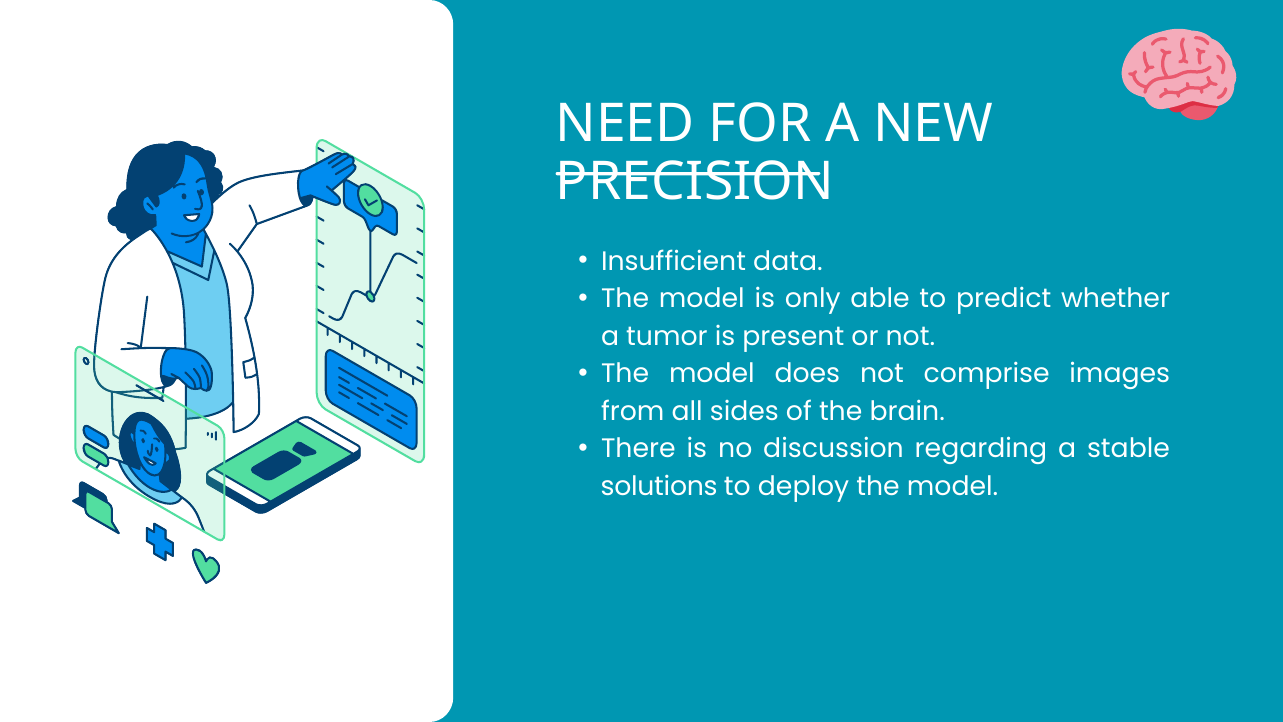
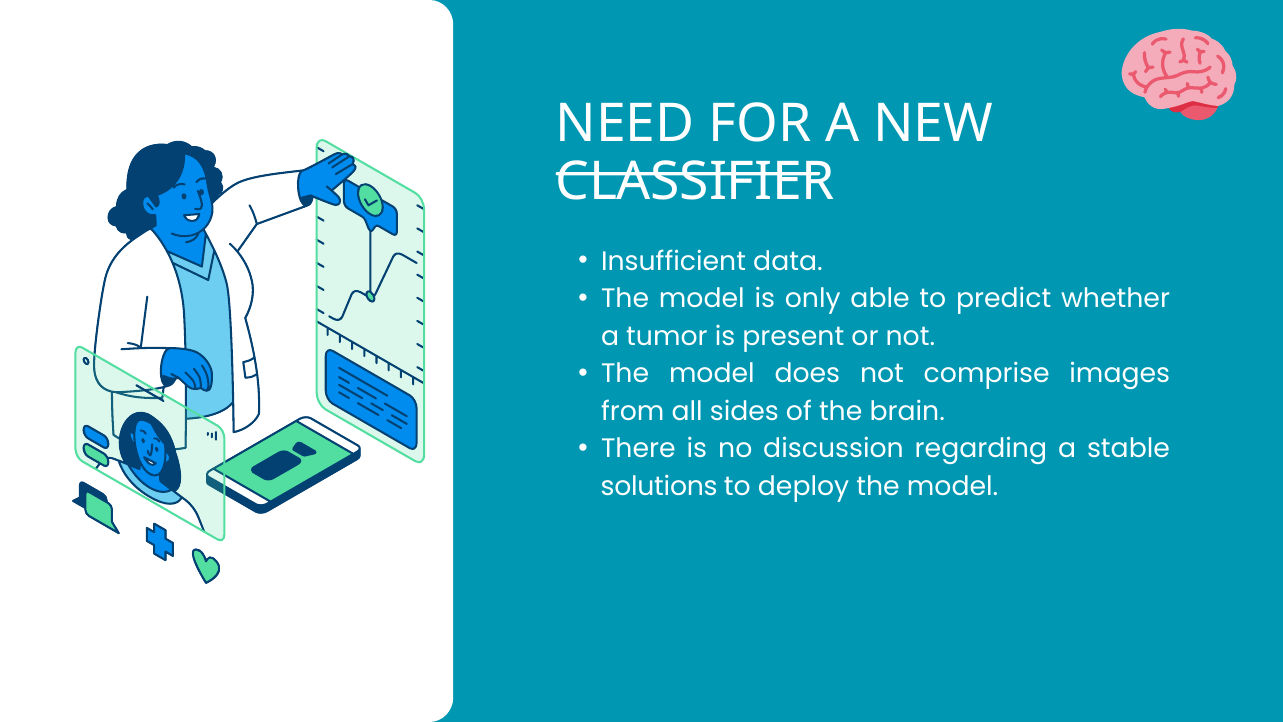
PRECISION: PRECISION -> CLASSIFIER
